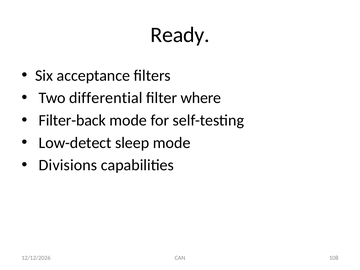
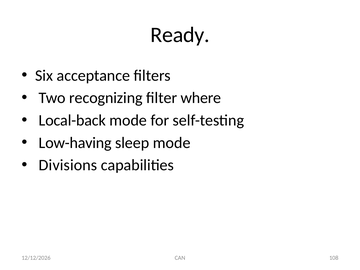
differential: differential -> recognizing
Filter-back: Filter-back -> Local-back
Low-detect: Low-detect -> Low-having
